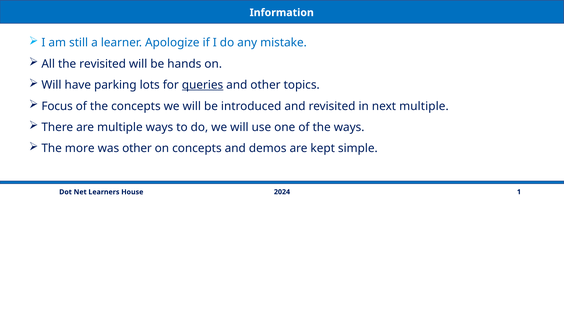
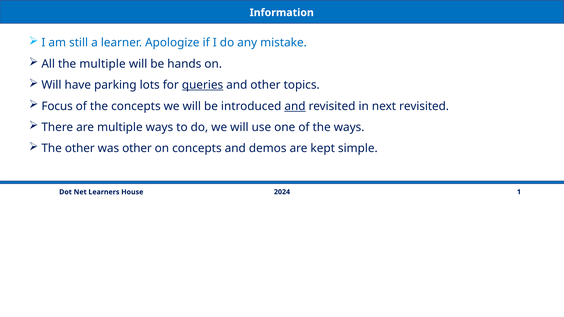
the revisited: revisited -> multiple
and at (295, 106) underline: none -> present
next multiple: multiple -> revisited
The more: more -> other
